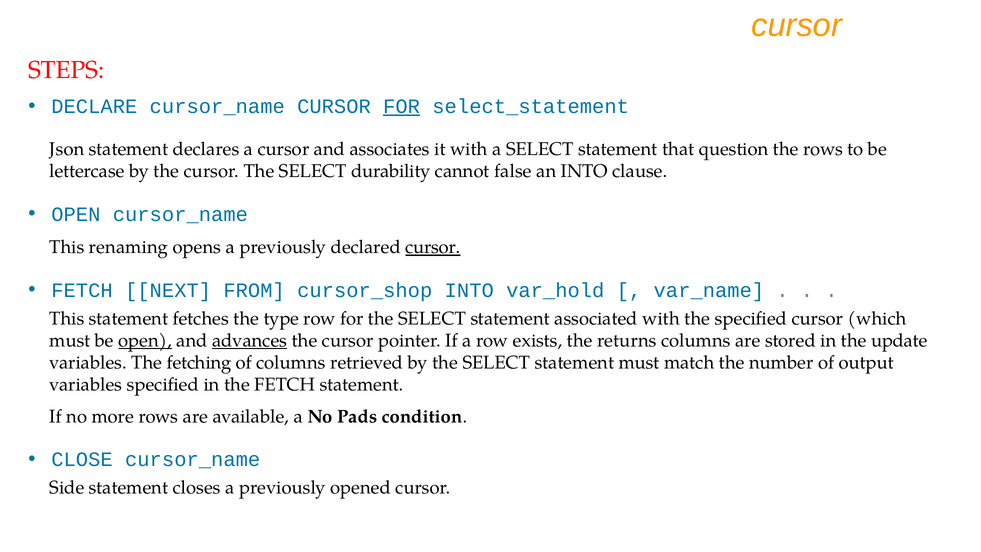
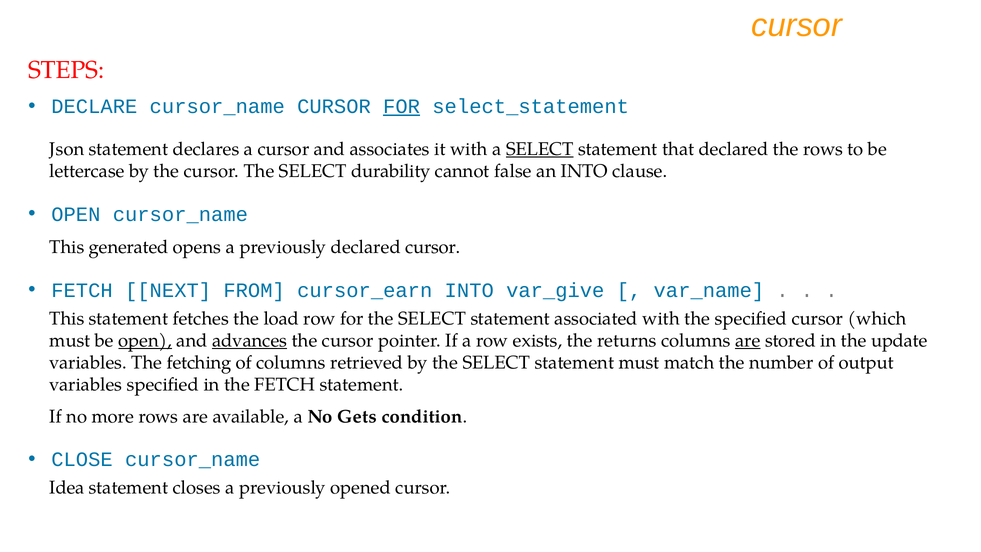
SELECT at (540, 149) underline: none -> present
that question: question -> declared
renaming: renaming -> generated
cursor at (433, 247) underline: present -> none
cursor_shop: cursor_shop -> cursor_earn
var_hold: var_hold -> var_give
type: type -> load
are at (748, 340) underline: none -> present
Pads: Pads -> Gets
Side: Side -> Idea
